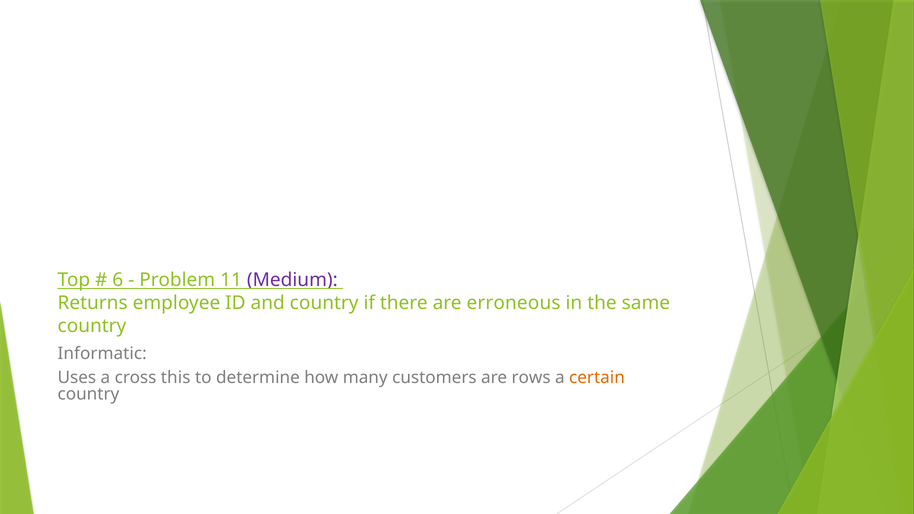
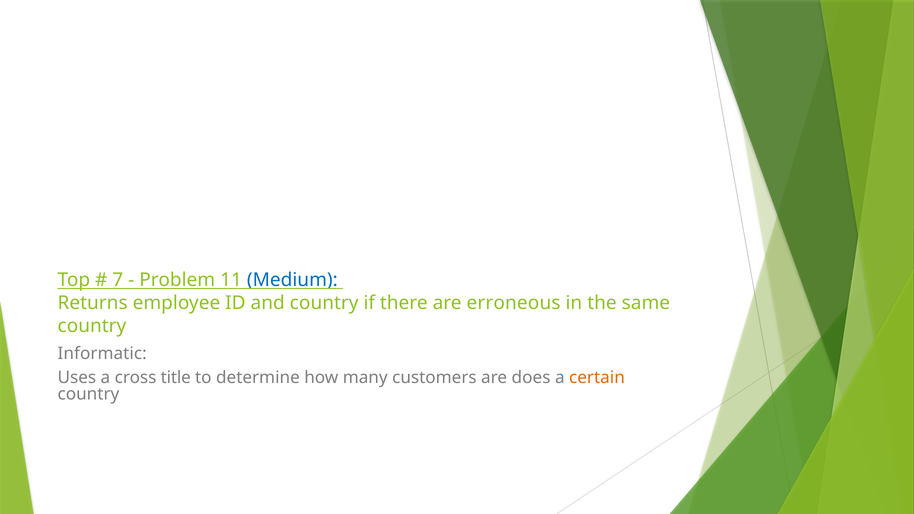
6: 6 -> 7
Medium colour: purple -> blue
this: this -> title
rows: rows -> does
